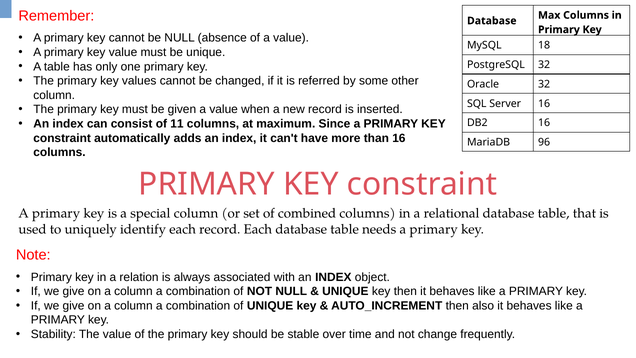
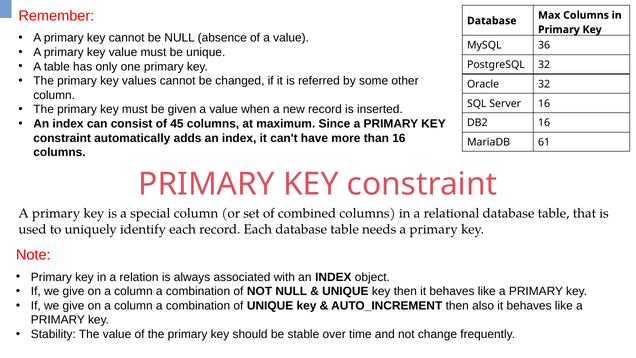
18: 18 -> 36
11: 11 -> 45
96: 96 -> 61
